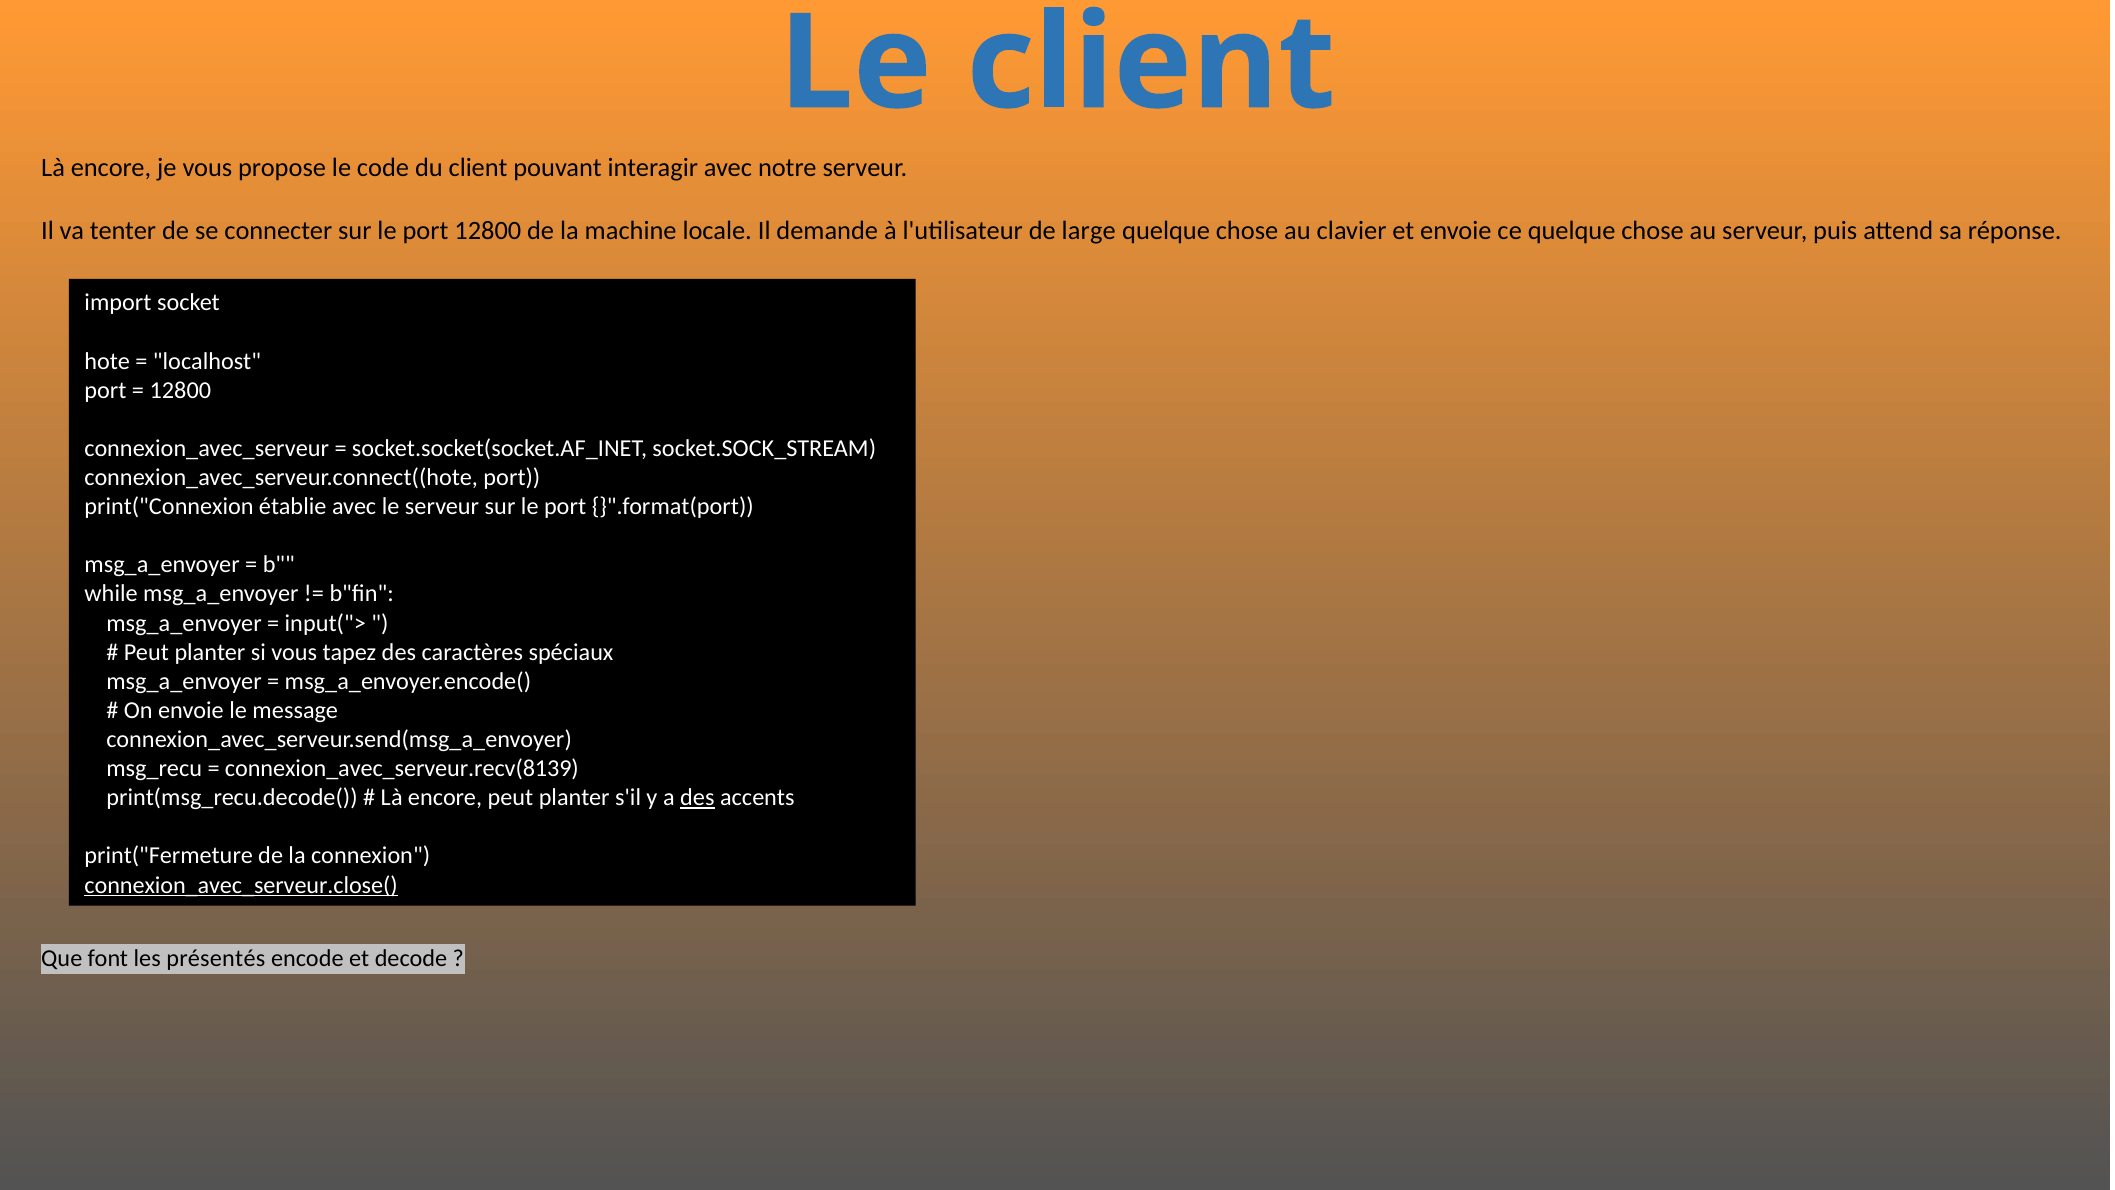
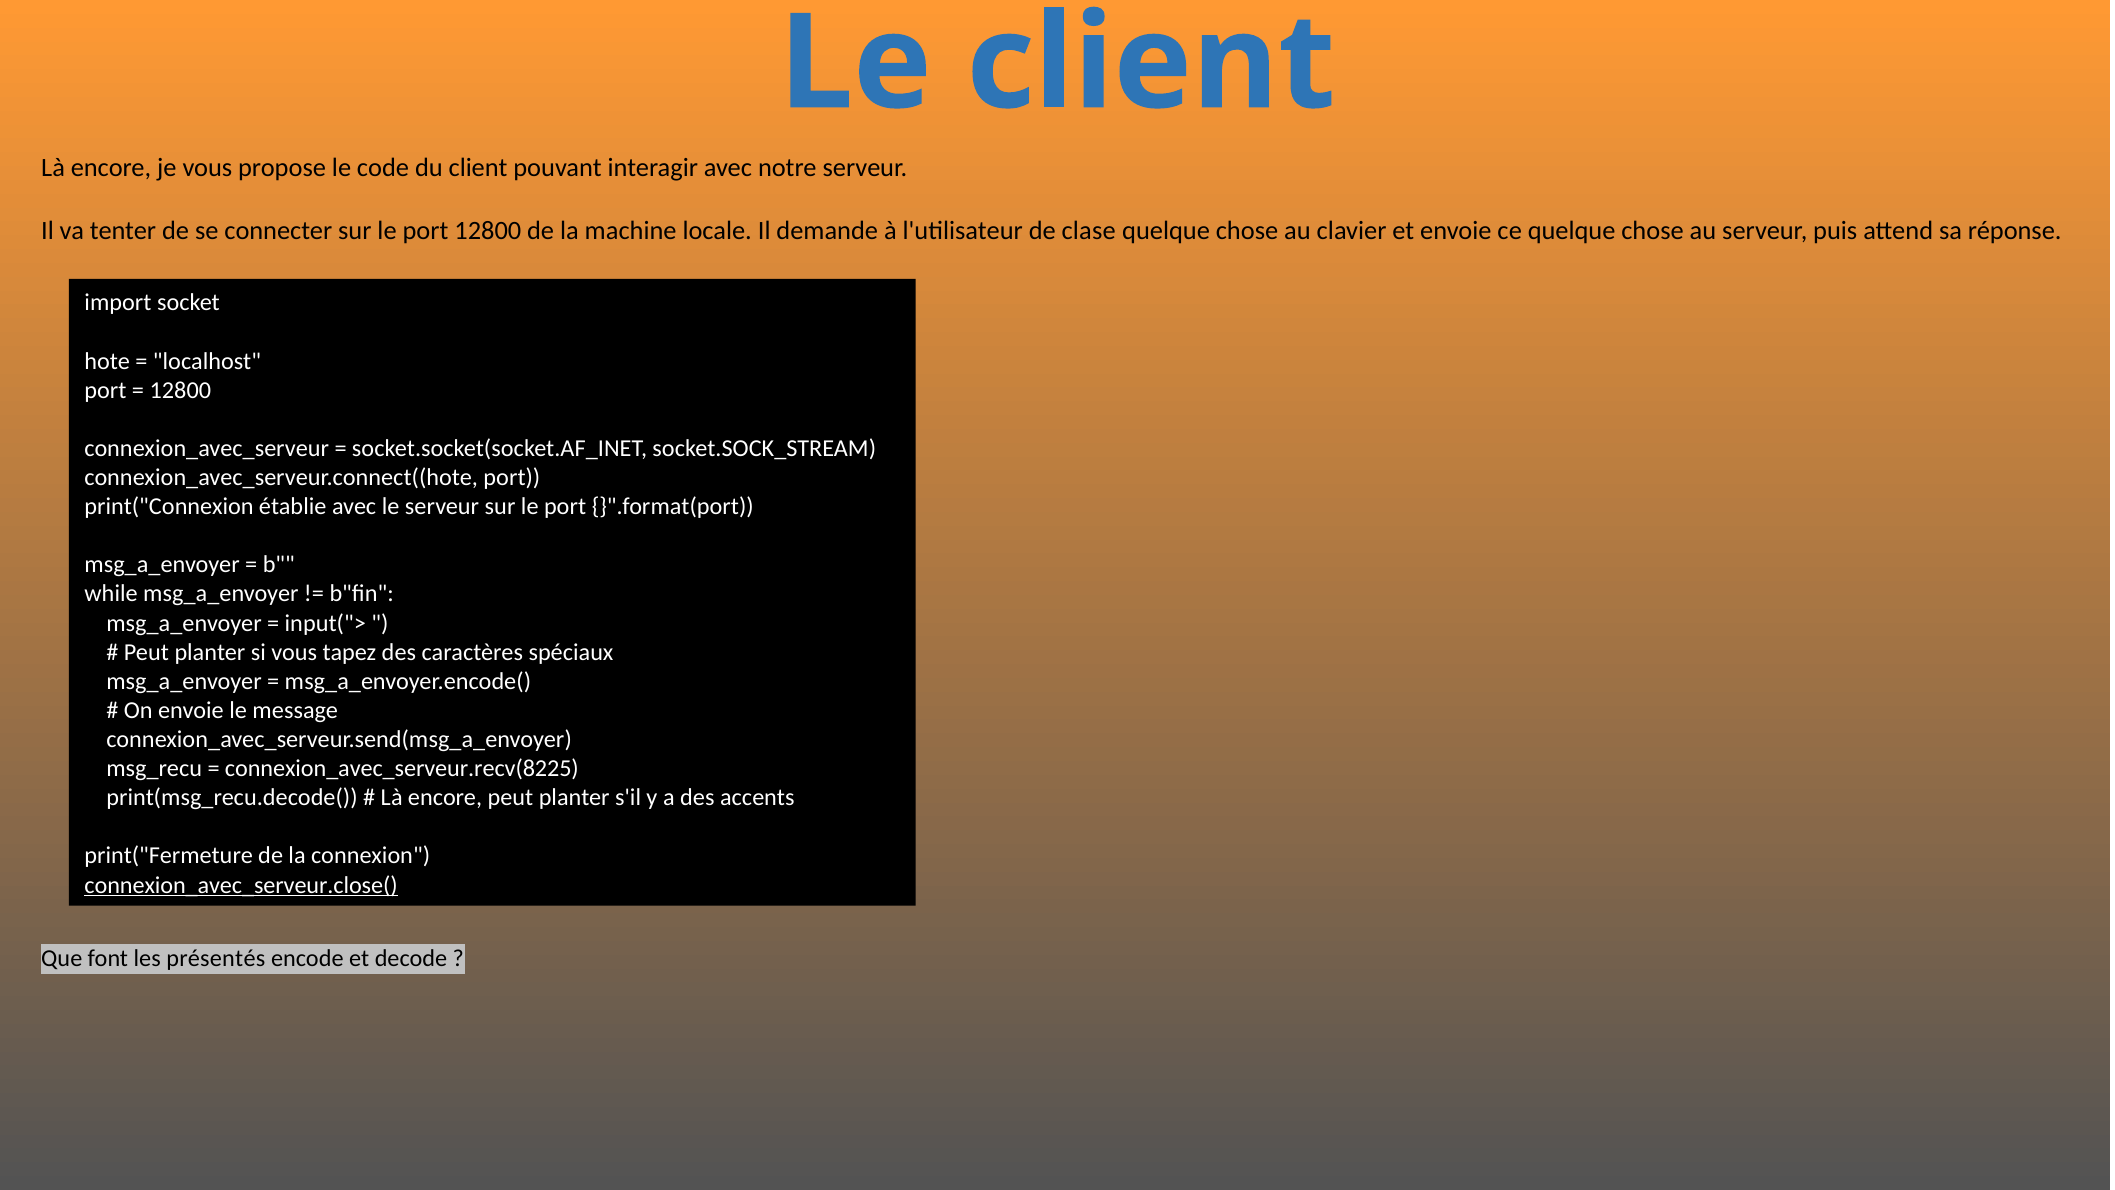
large: large -> clase
connexion_avec_serveur.recv(8139: connexion_avec_serveur.recv(8139 -> connexion_avec_serveur.recv(8225
des at (697, 797) underline: present -> none
